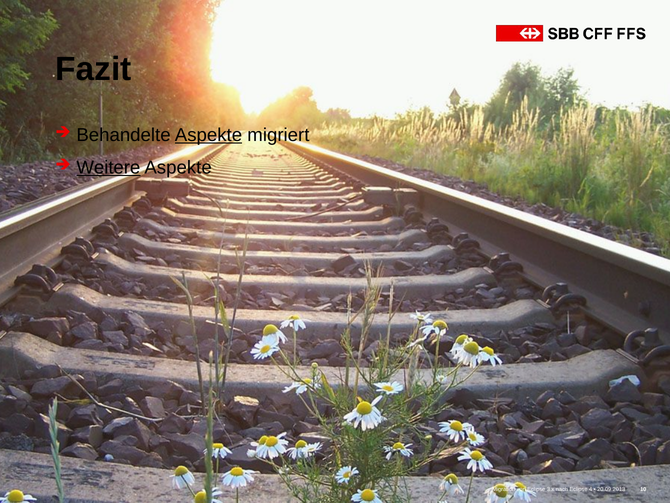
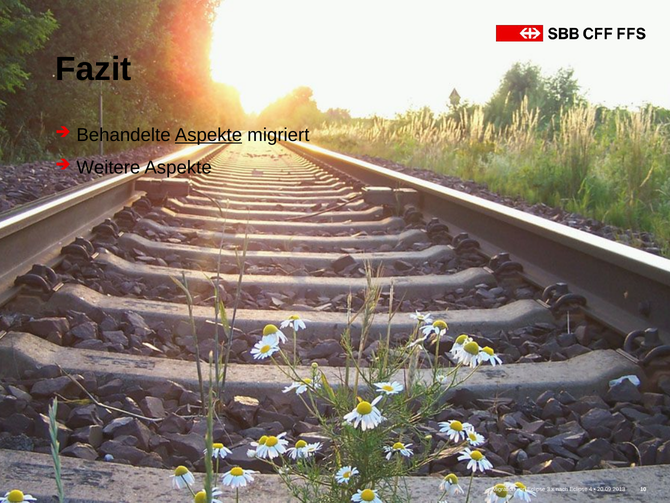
Weitere underline: present -> none
